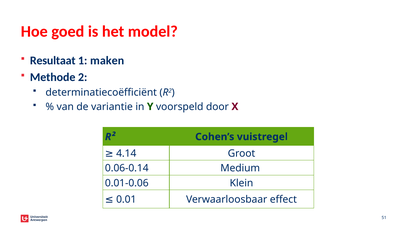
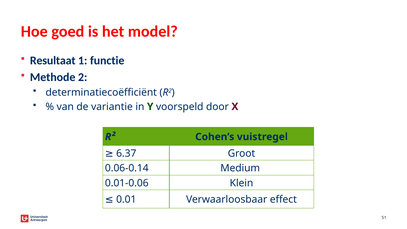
maken: maken -> functie
4.14: 4.14 -> 6.37
